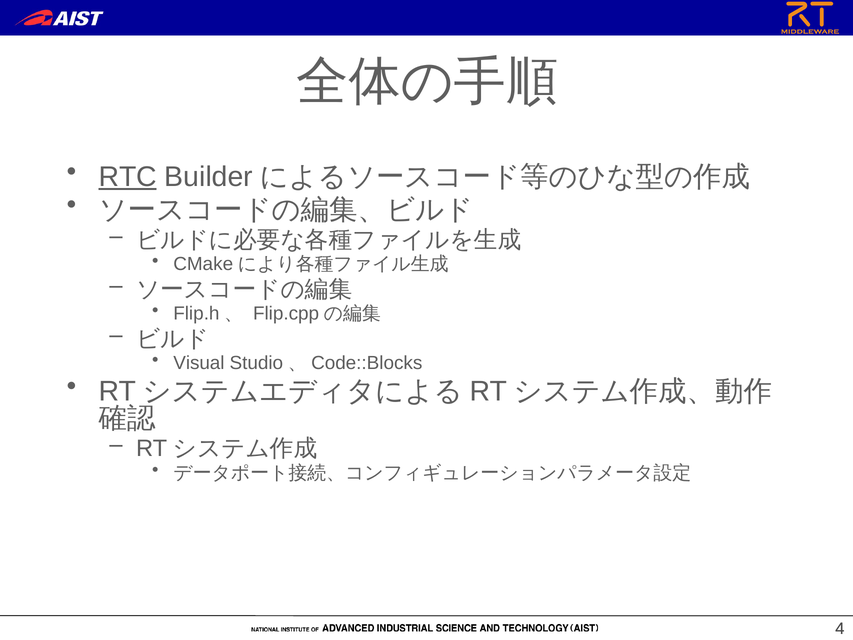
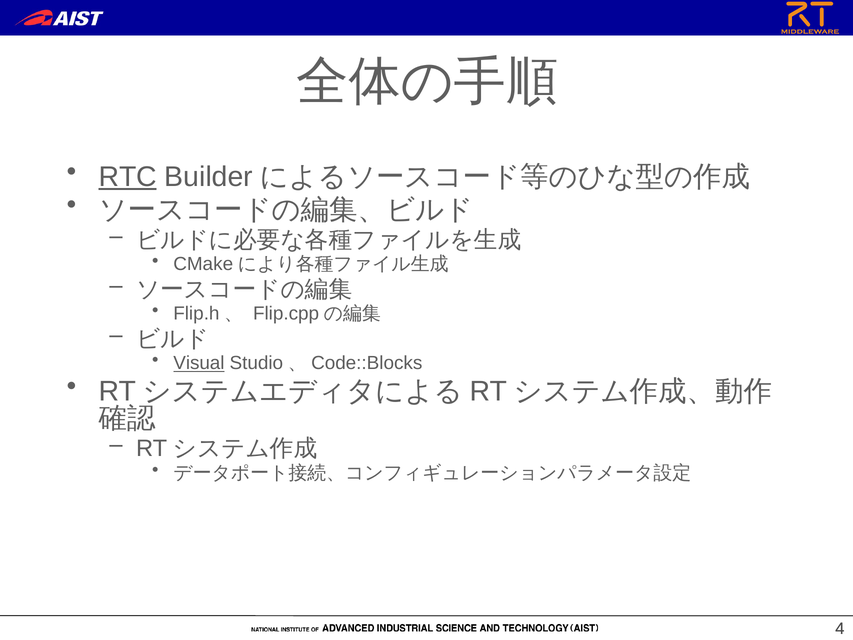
Visual underline: none -> present
